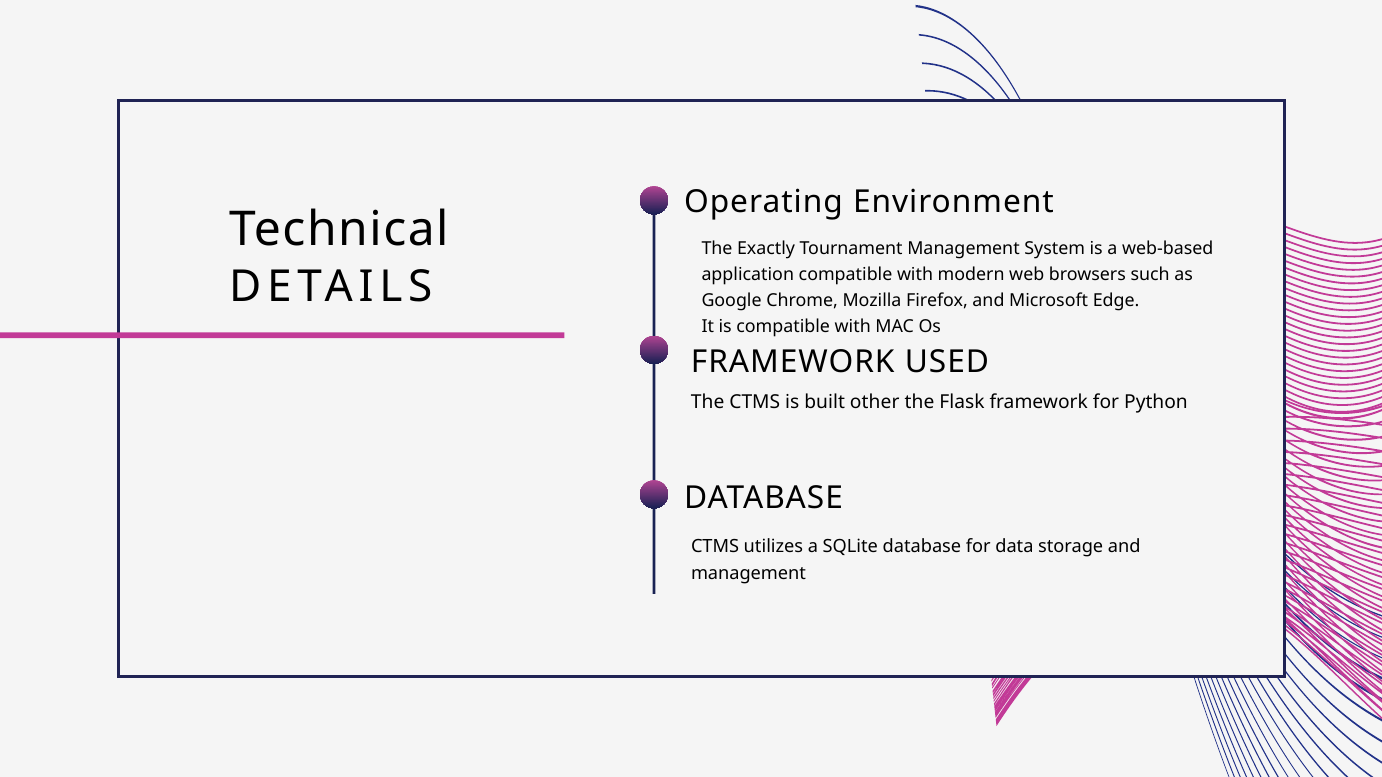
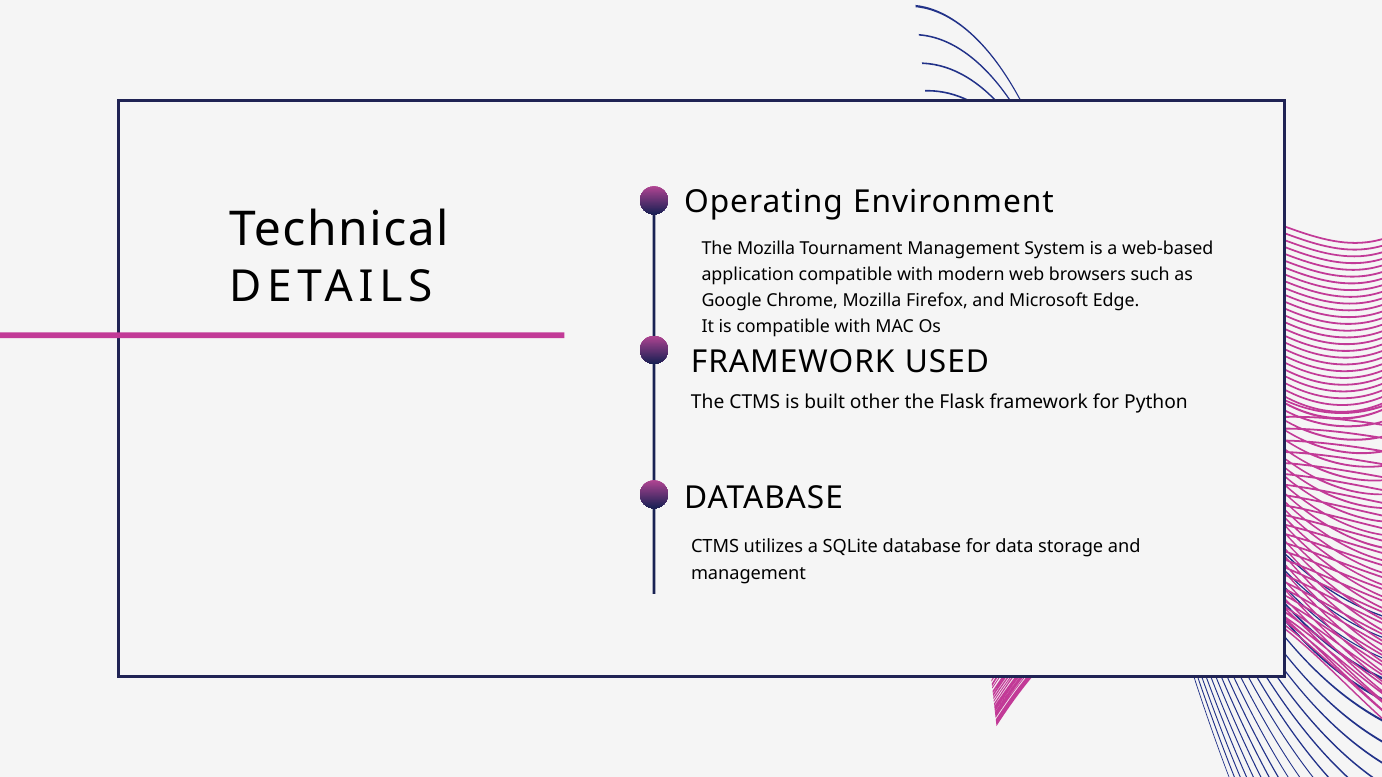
The Exactly: Exactly -> Mozilla
